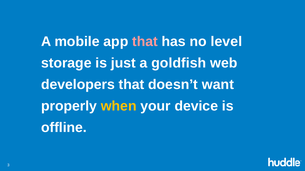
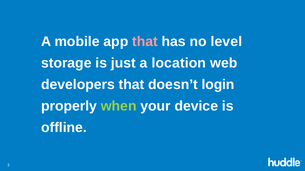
goldfish: goldfish -> location
want: want -> login
when colour: yellow -> light green
